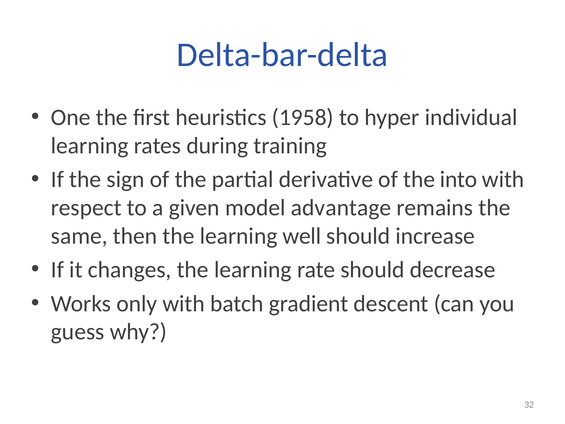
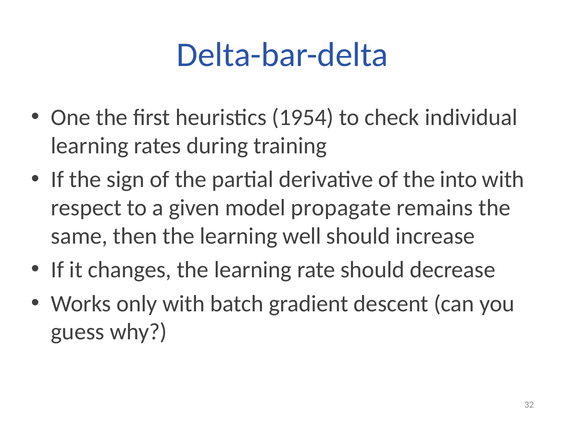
1958: 1958 -> 1954
hyper: hyper -> check
advantage: advantage -> propagate
